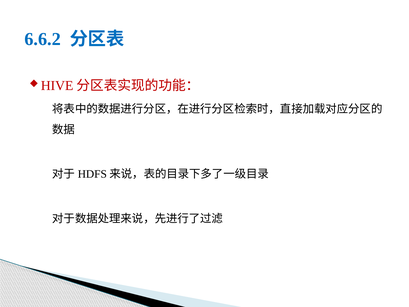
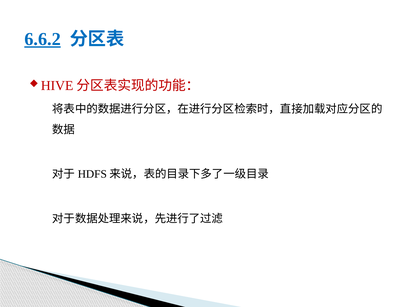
6.6.2 underline: none -> present
